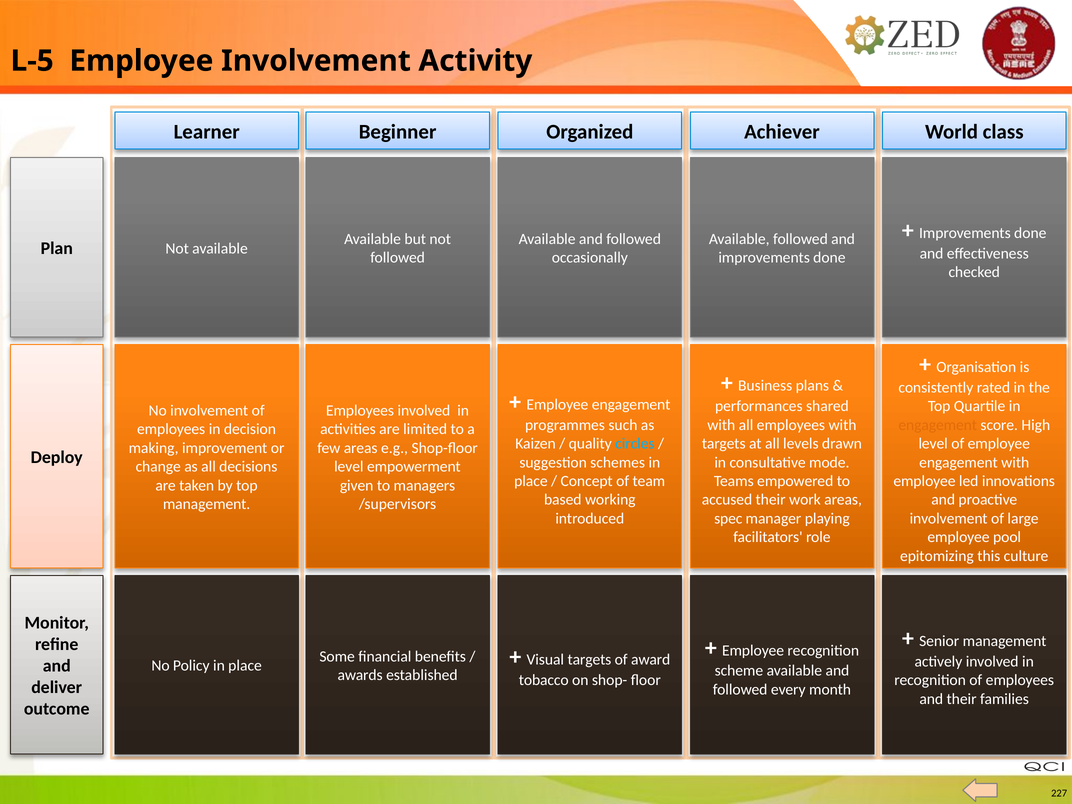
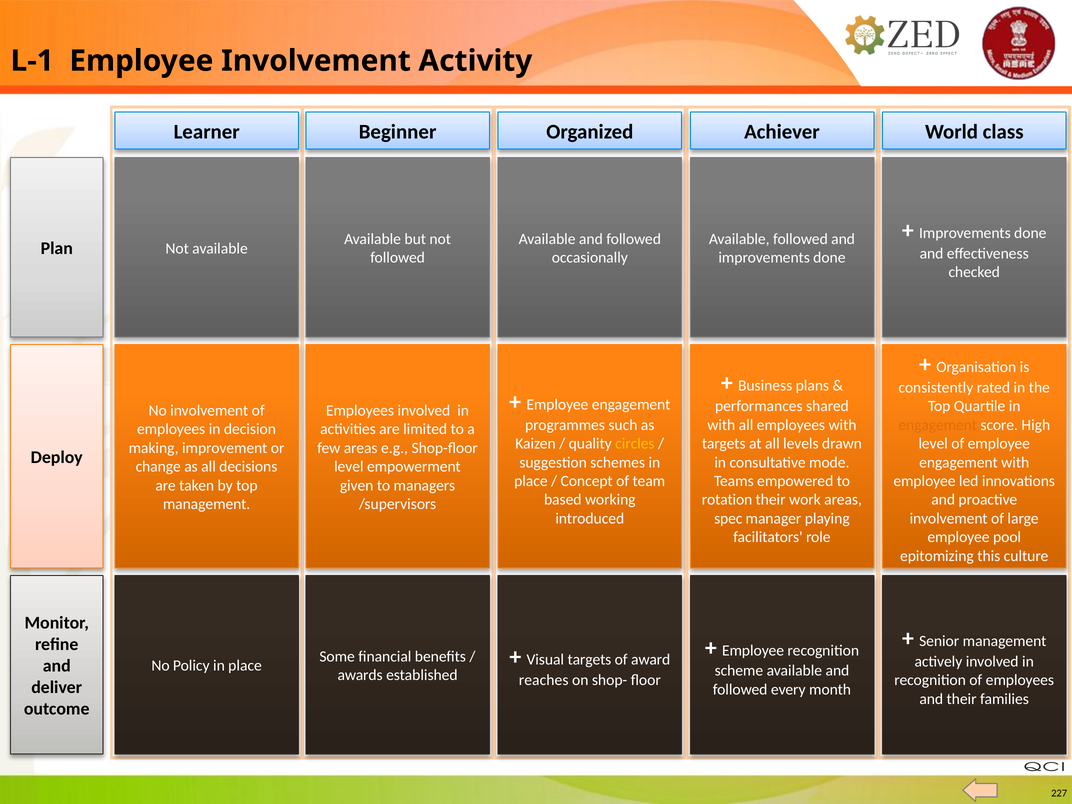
L-5: L-5 -> L-1
circles colour: light blue -> yellow
accused: accused -> rotation
tobacco: tobacco -> reaches
